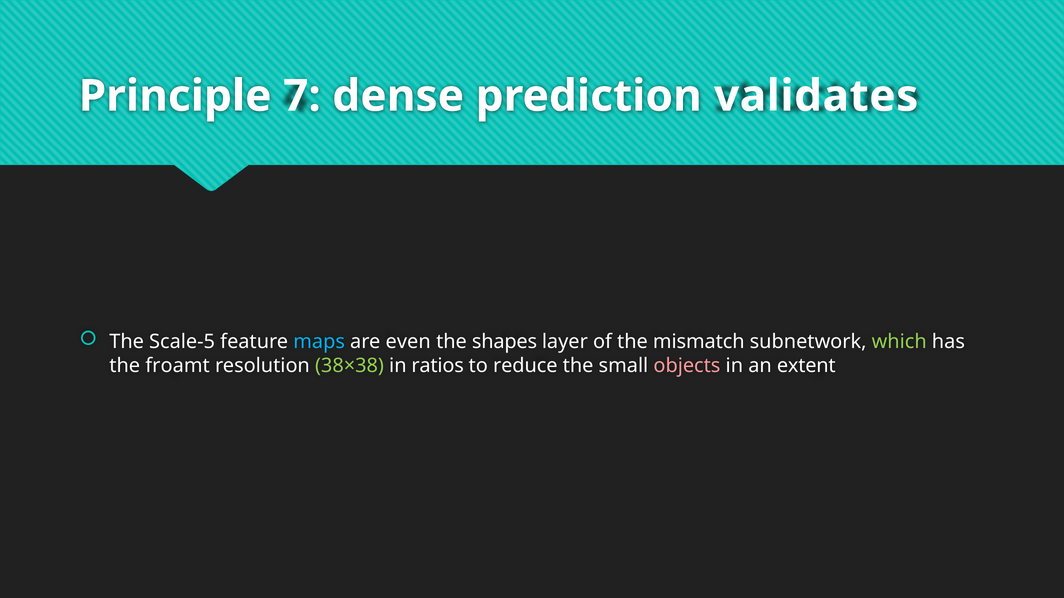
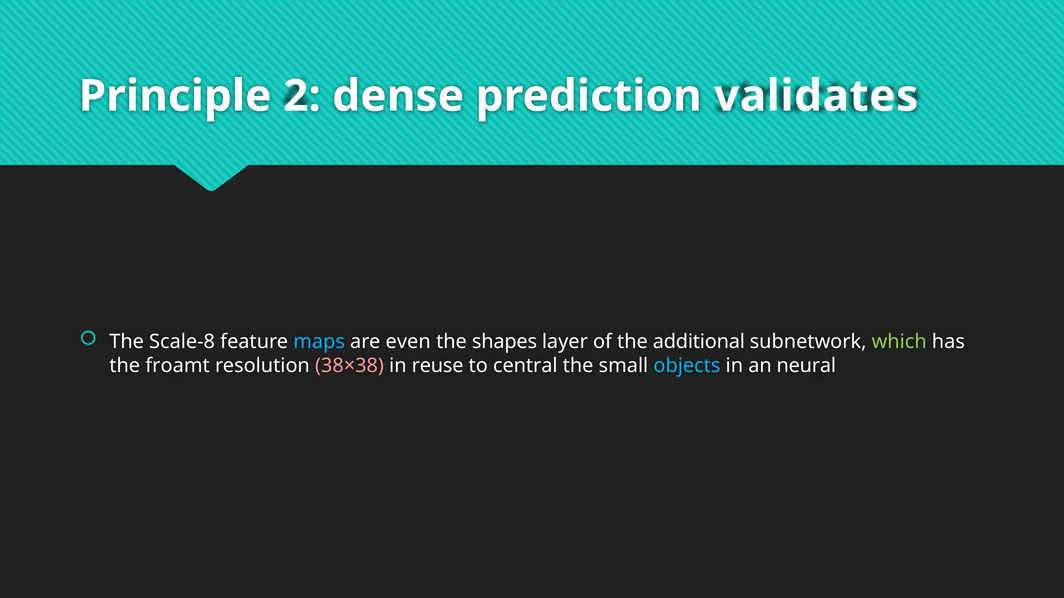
7: 7 -> 2
Scale-5: Scale-5 -> Scale-8
mismatch: mismatch -> additional
38×38 colour: light green -> pink
ratios: ratios -> reuse
reduce: reduce -> central
objects colour: pink -> light blue
extent: extent -> neural
